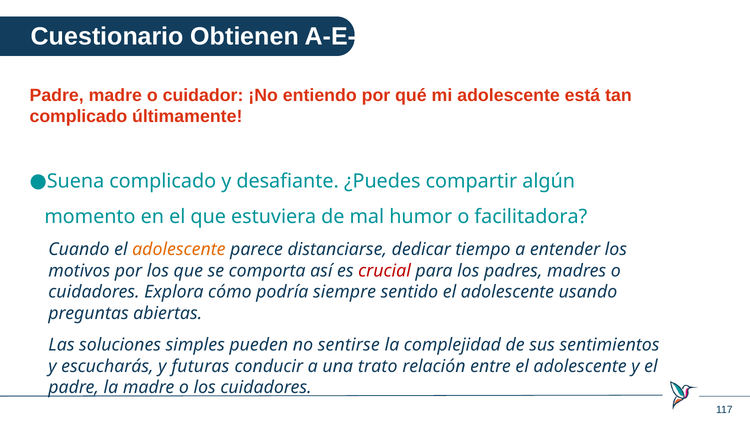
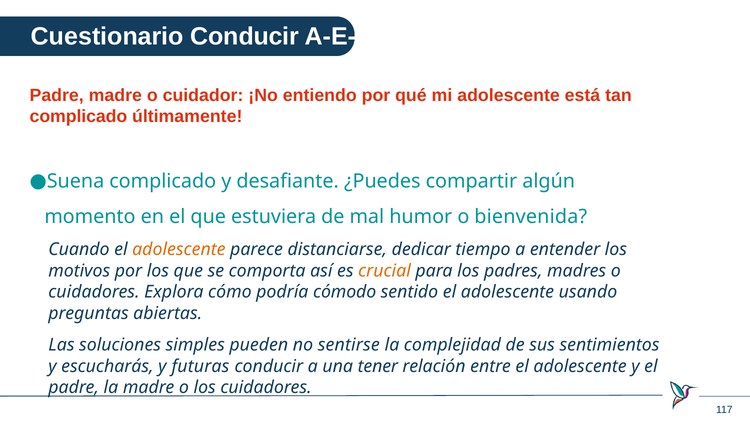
Cuestionario Obtienen: Obtienen -> Conducir
facilitadora: facilitadora -> bienvenida
crucial colour: red -> orange
siempre: siempre -> cómodo
trato: trato -> tener
